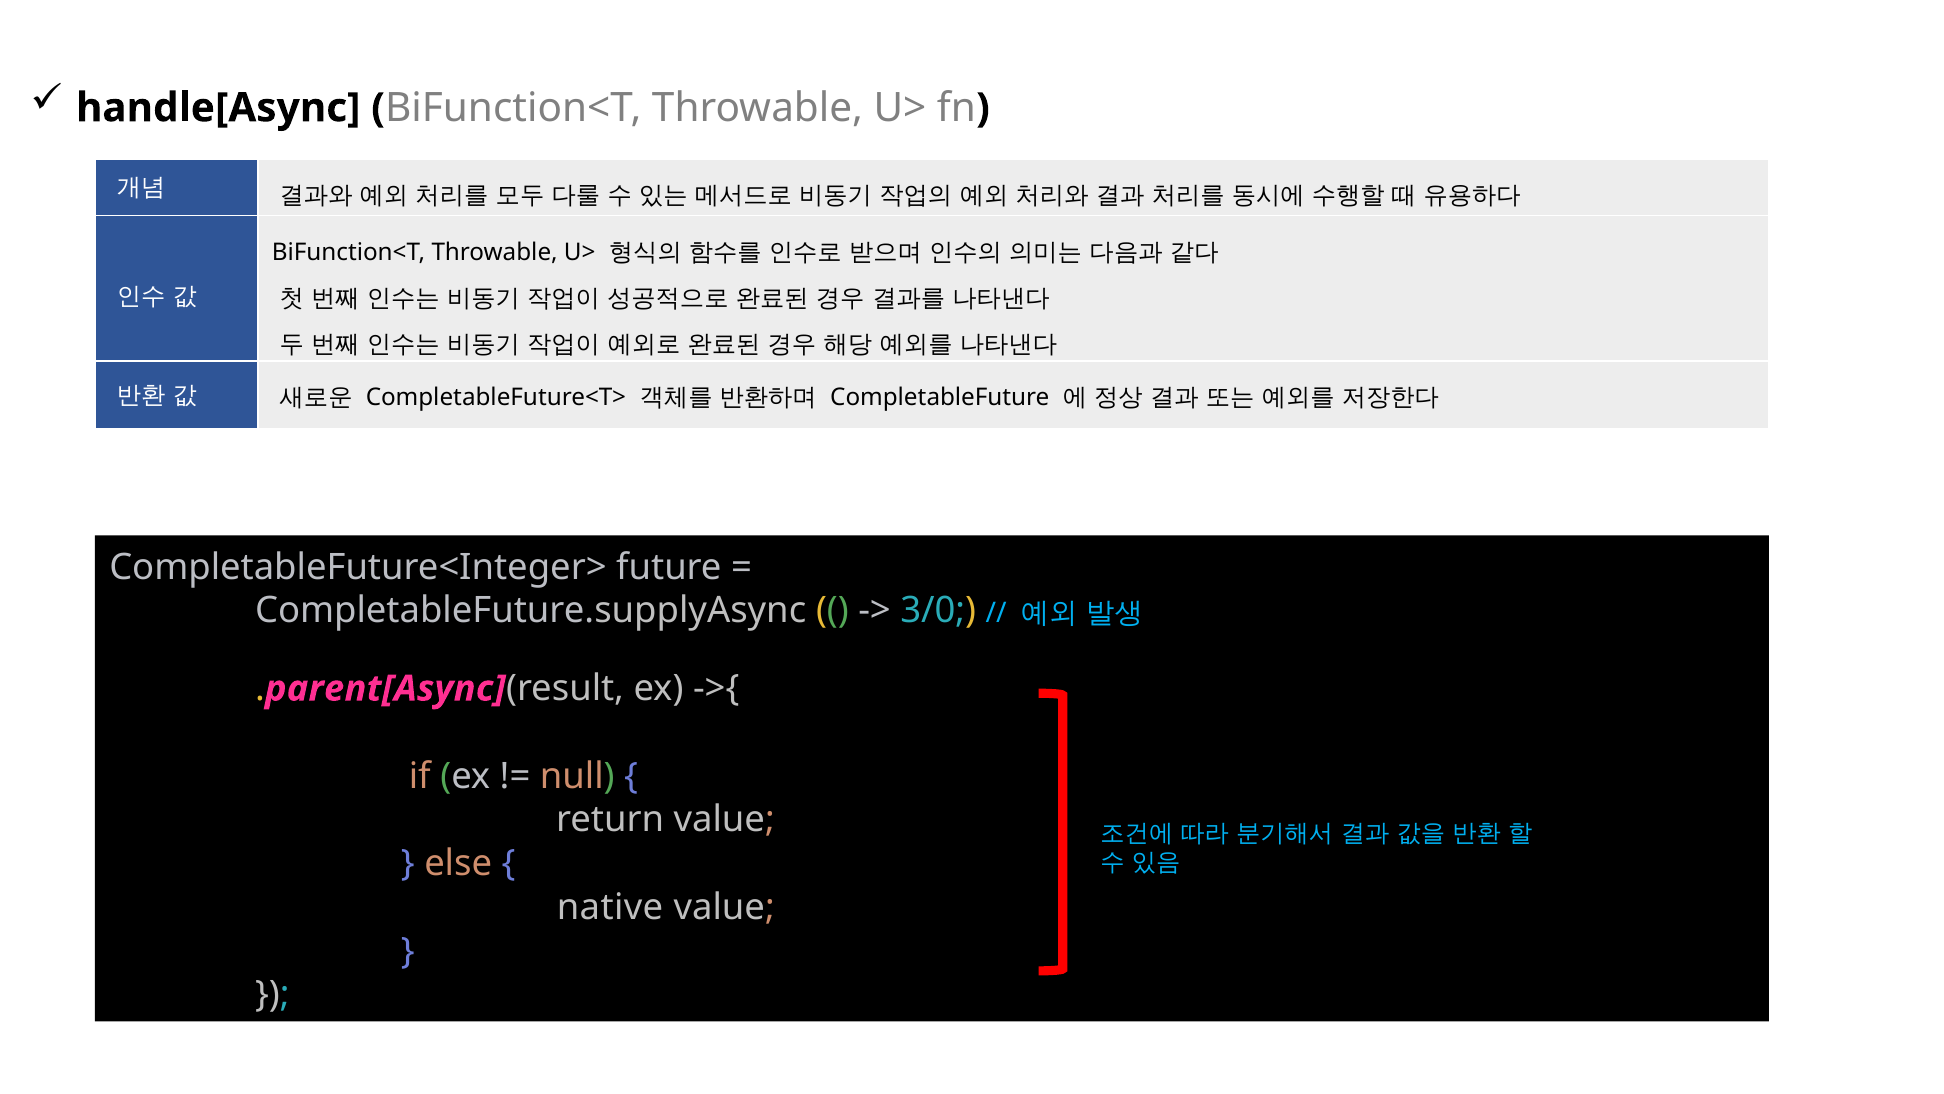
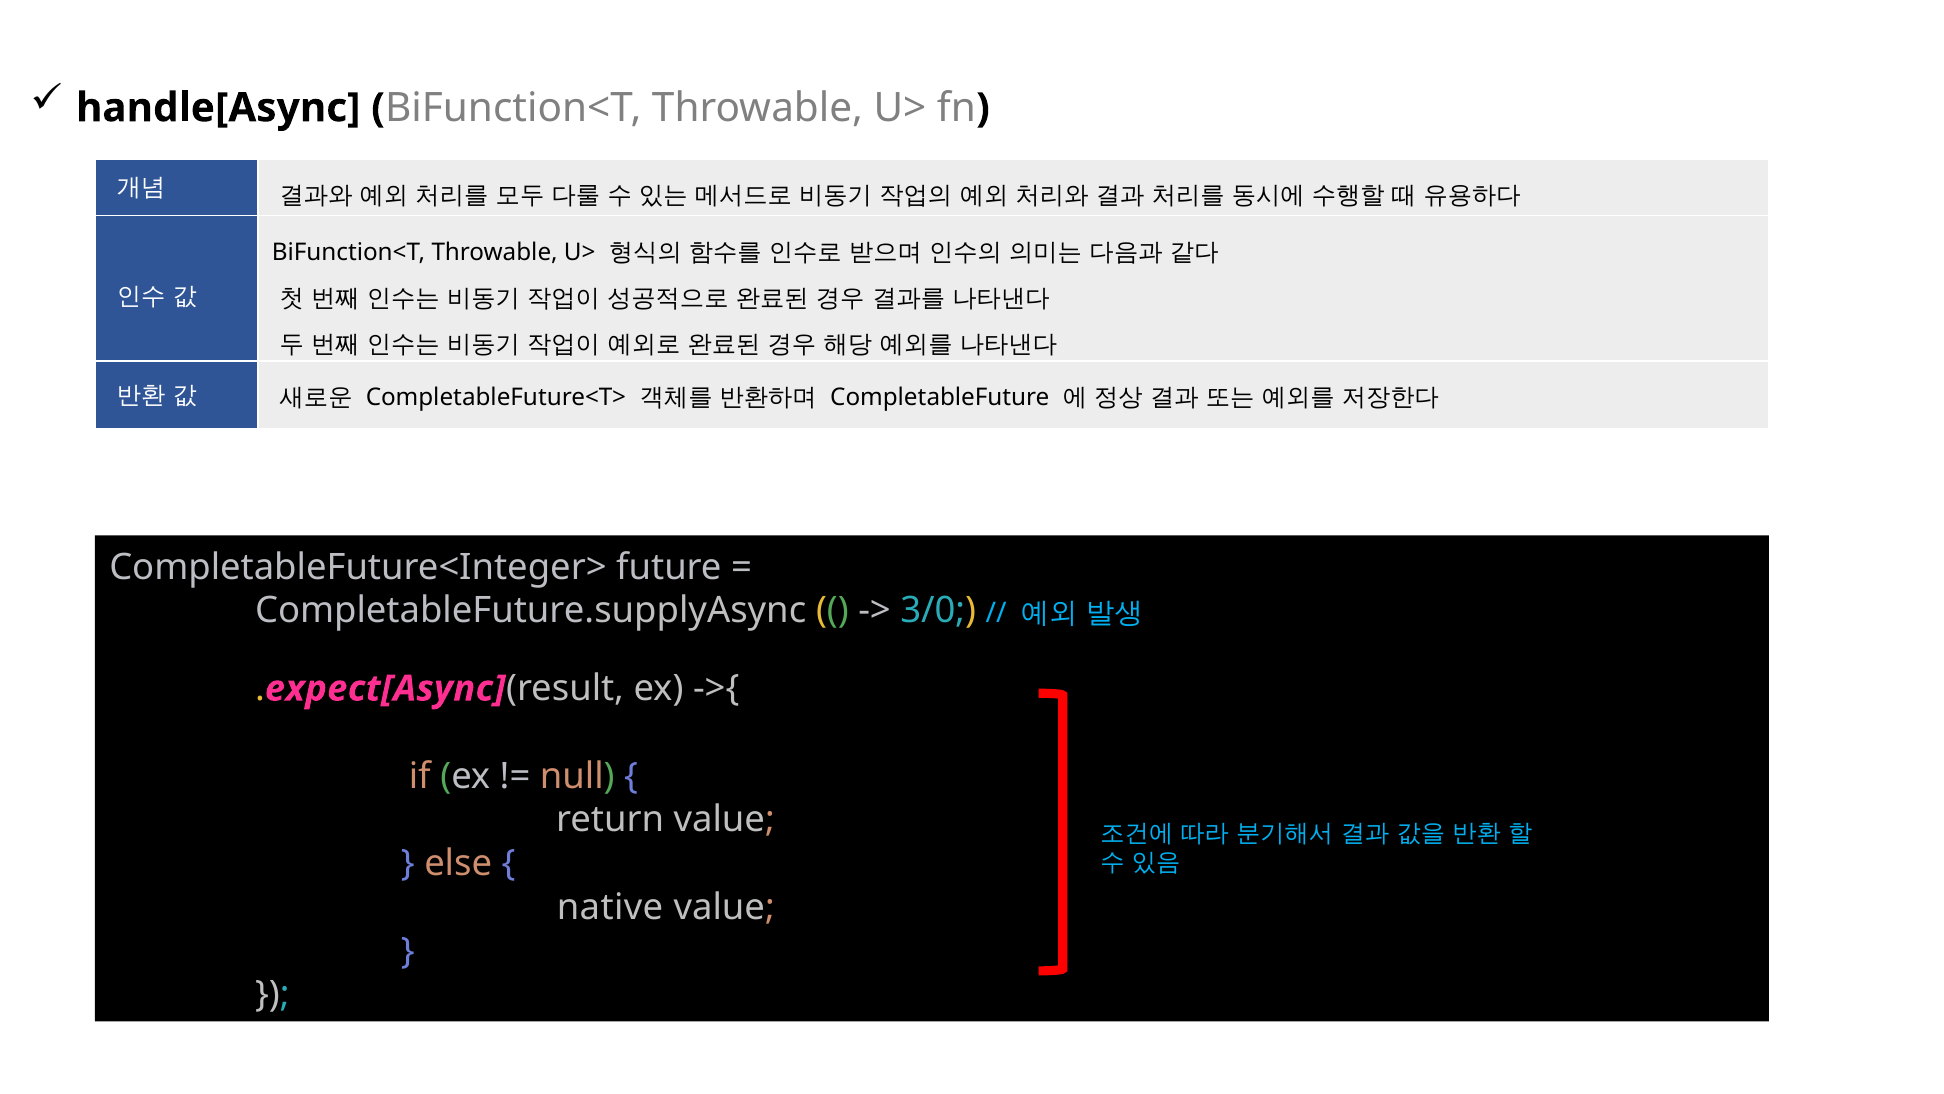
parent[Async: parent[Async -> expect[Async
